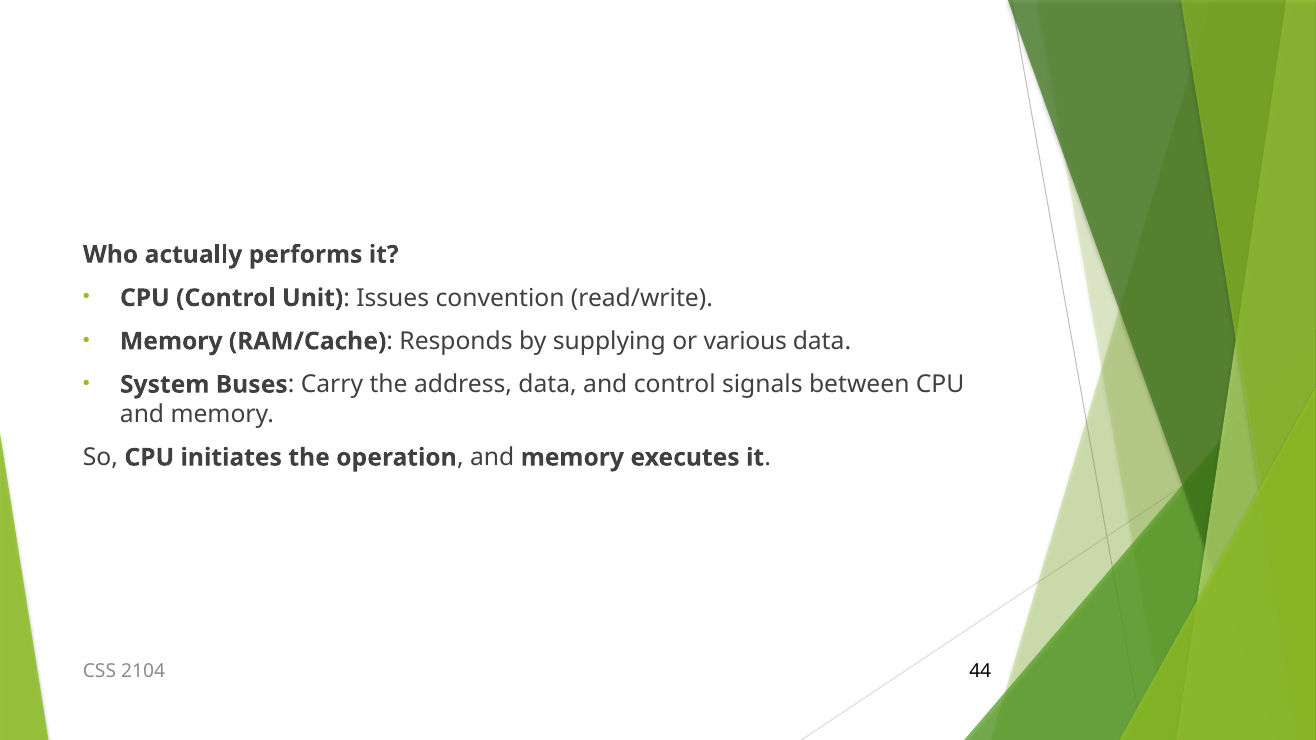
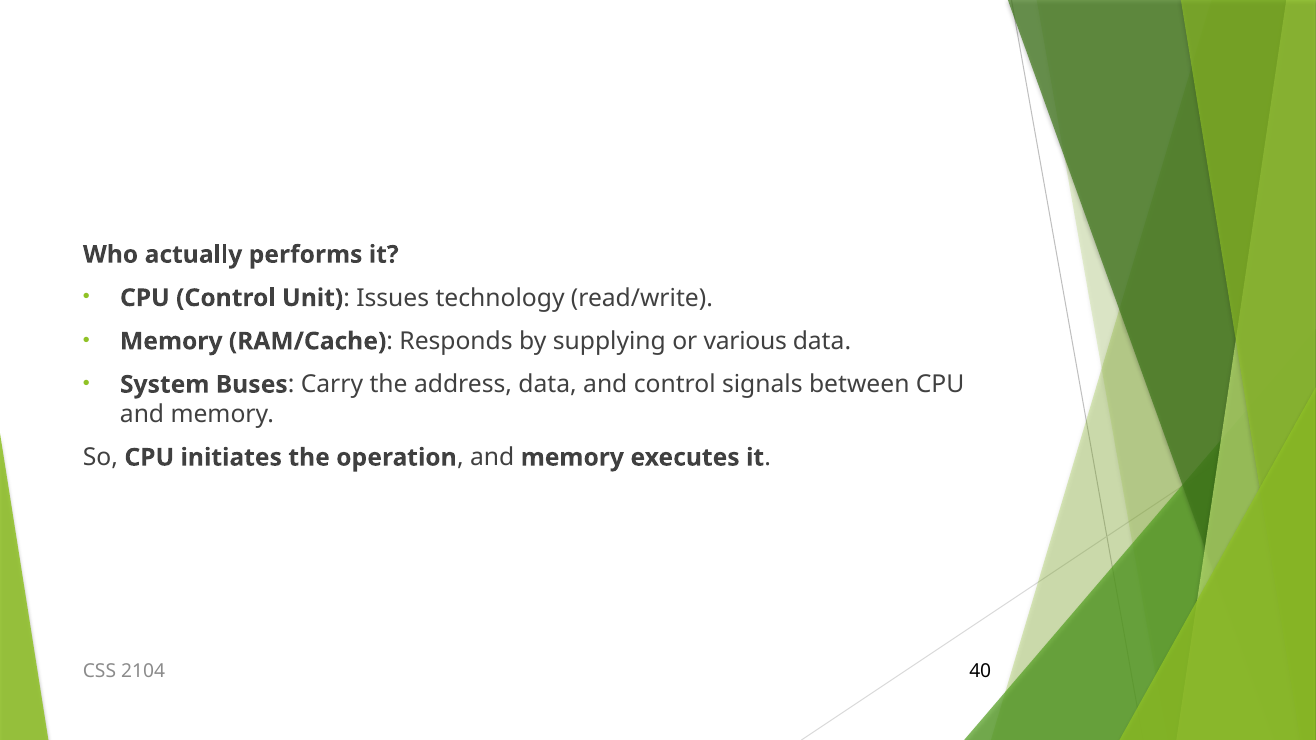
convention: convention -> technology
44: 44 -> 40
